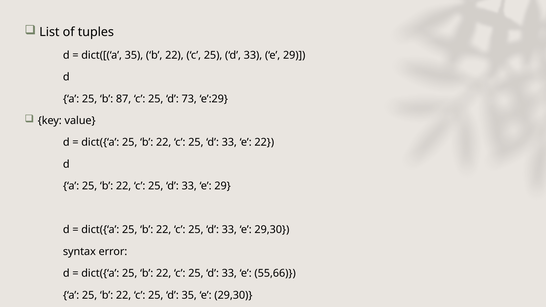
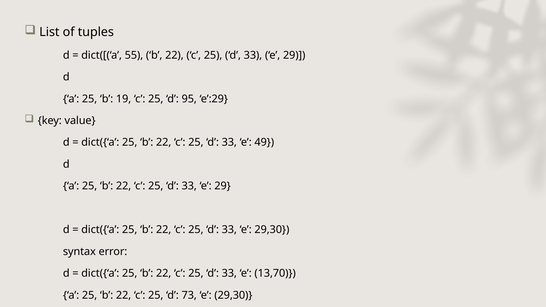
dict([(‘a 35: 35 -> 55
87: 87 -> 19
73: 73 -> 95
e 22: 22 -> 49
55,66: 55,66 -> 13,70
d 35: 35 -> 73
